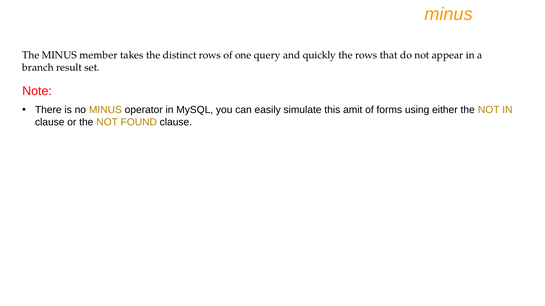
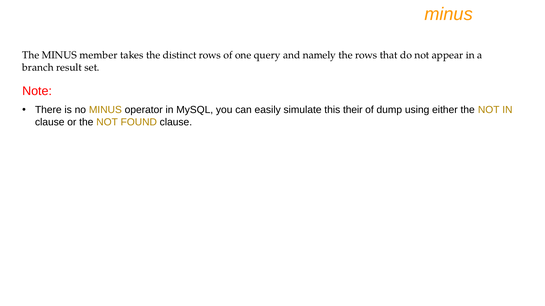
quickly: quickly -> namely
amit: amit -> their
forms: forms -> dump
